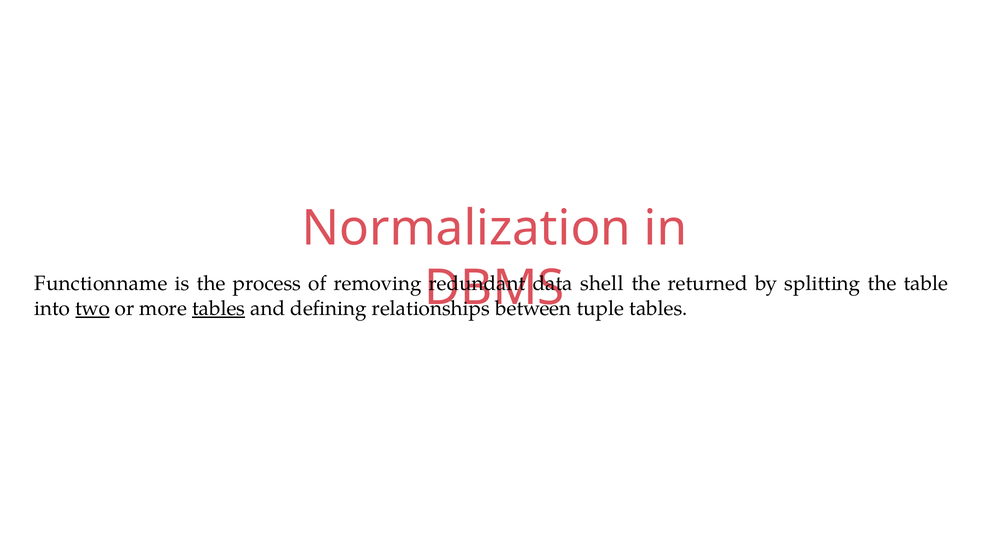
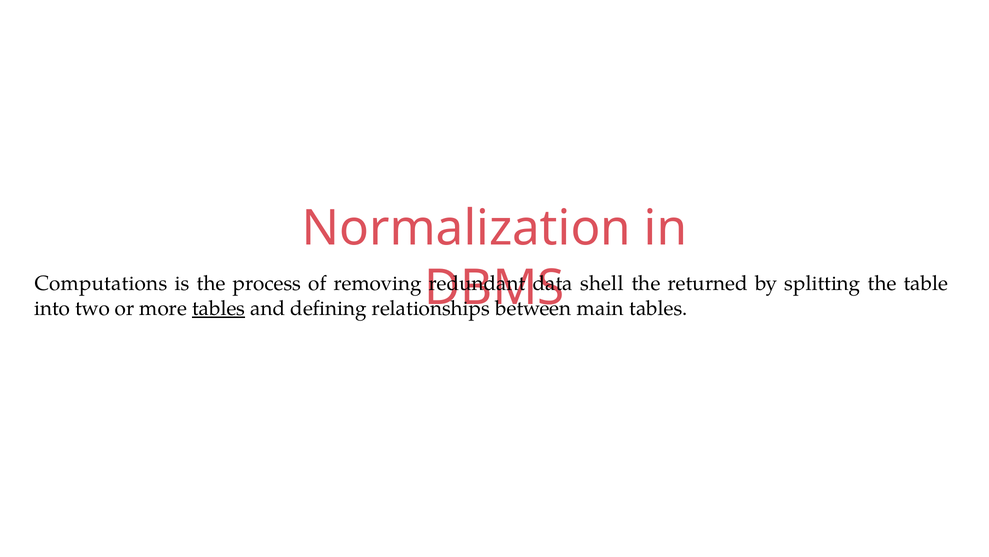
Functionname: Functionname -> Computations
two underline: present -> none
tuple: tuple -> main
